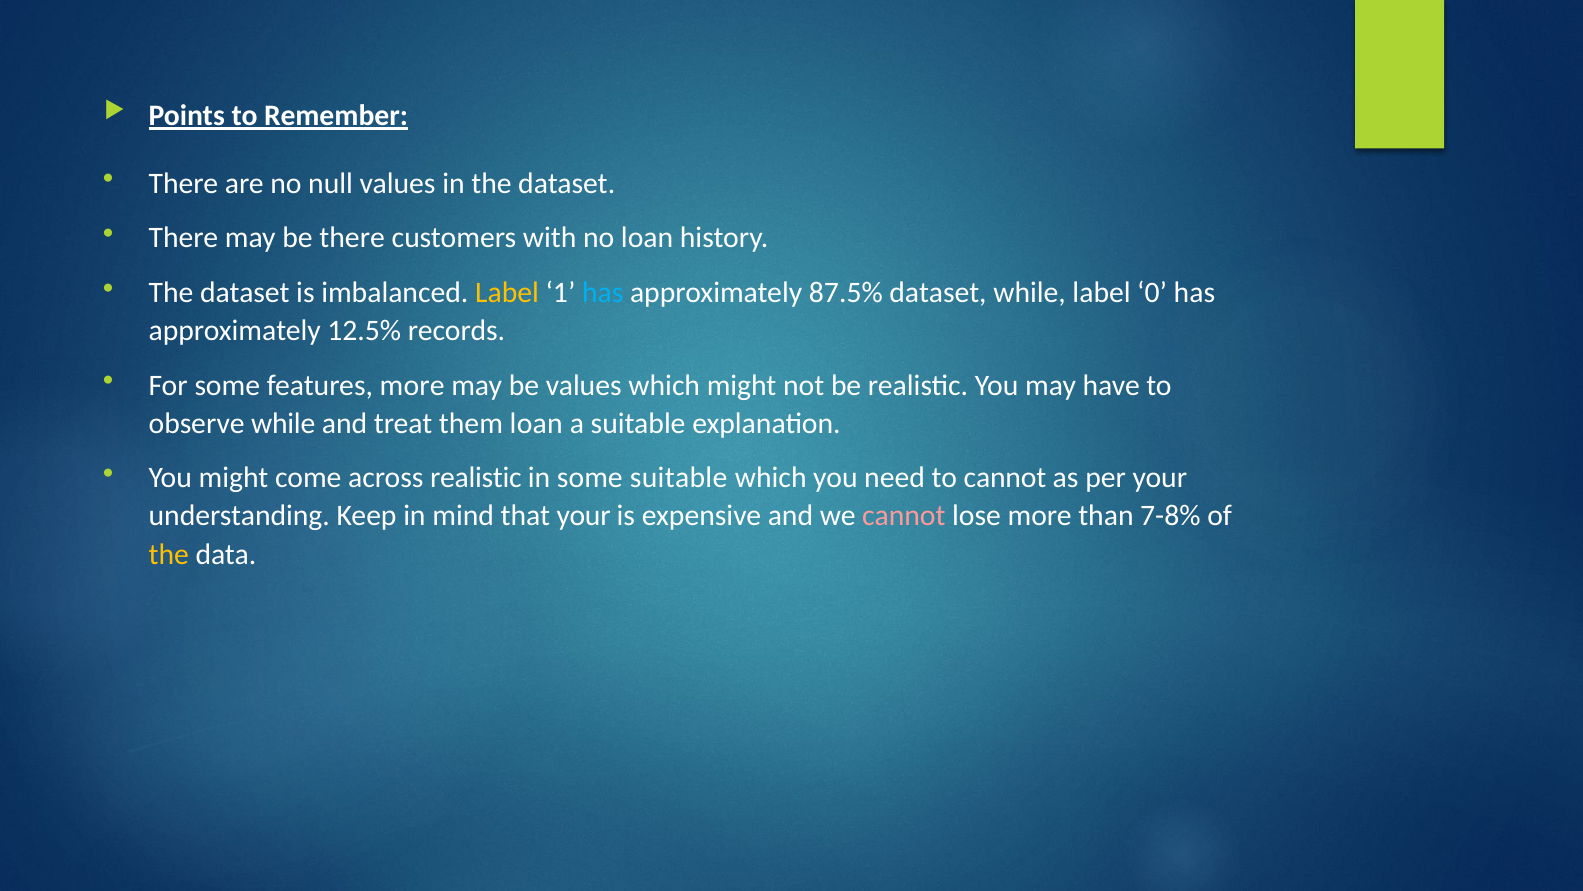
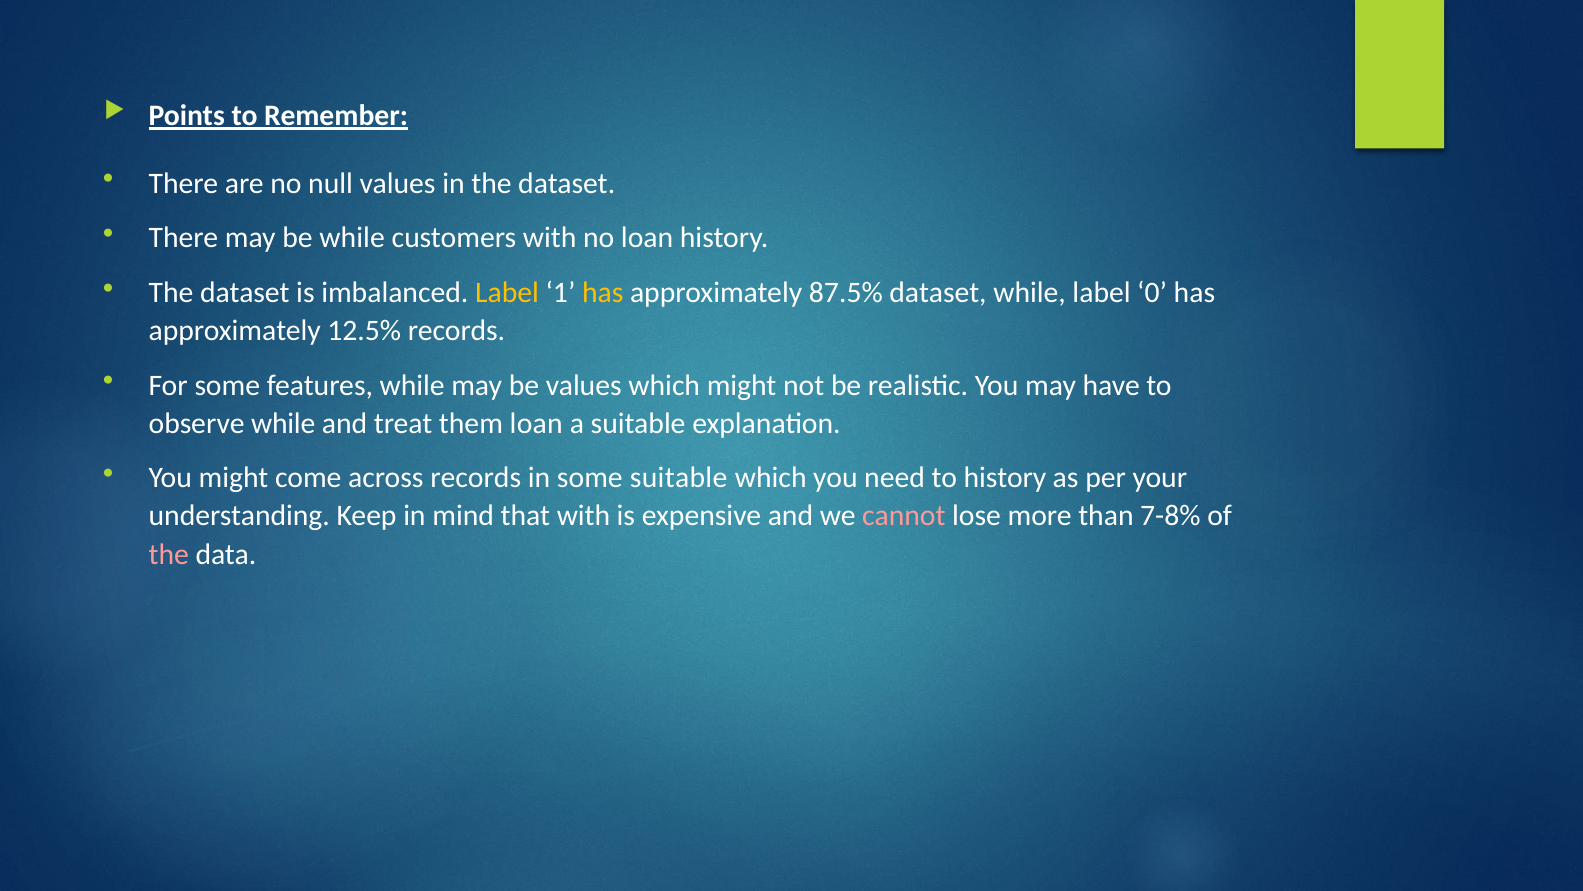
be there: there -> while
has at (603, 292) colour: light blue -> yellow
features more: more -> while
across realistic: realistic -> records
to cannot: cannot -> history
that your: your -> with
the at (169, 554) colour: yellow -> pink
